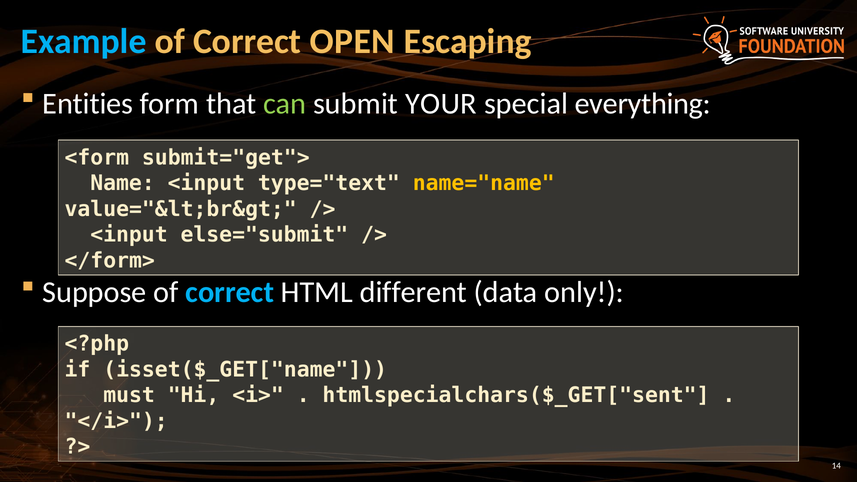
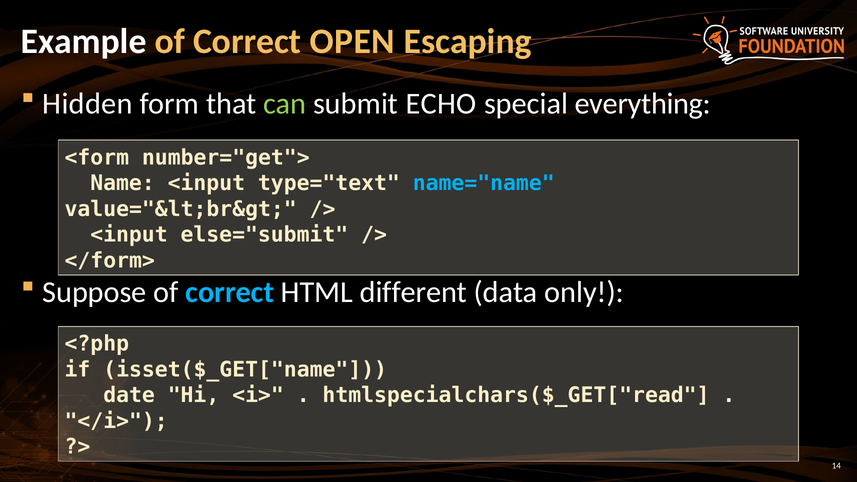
Example colour: light blue -> white
Entities: Entities -> Hidden
YOUR: YOUR -> ECHO
submit="get">: submit="get"> -> number="get">
name="name colour: yellow -> light blue
must: must -> date
htmlspecialchars($_GET["sent: htmlspecialchars($_GET["sent -> htmlspecialchars($_GET["read
